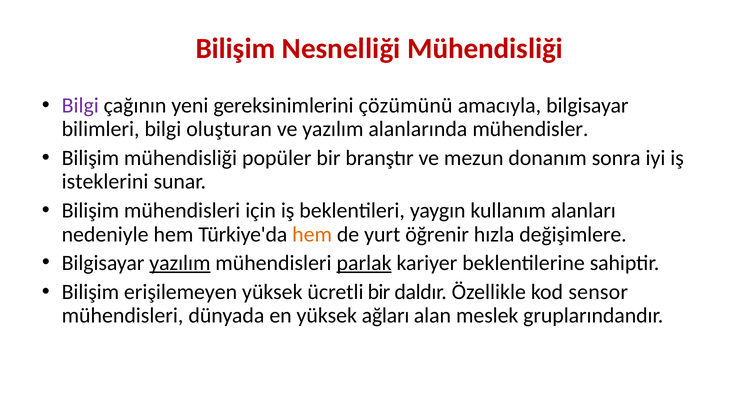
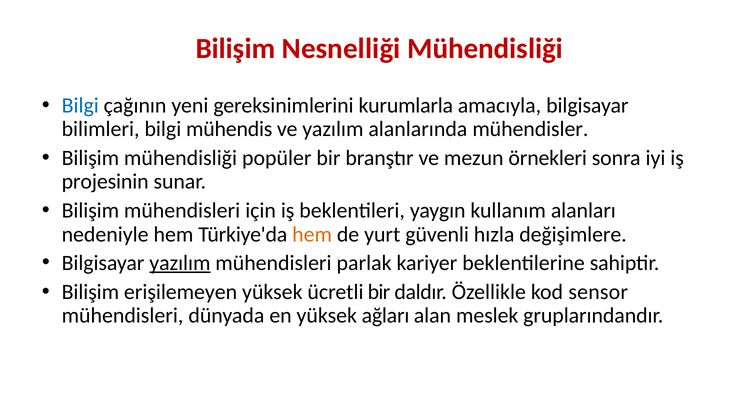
Bilgi at (80, 106) colour: purple -> blue
çözümünü: çözümünü -> kurumlarla
oluşturan: oluşturan -> mühendis
donanım: donanım -> örnekleri
isteklerini: isteklerini -> projesinin
öğrenir: öğrenir -> güvenli
parlak underline: present -> none
